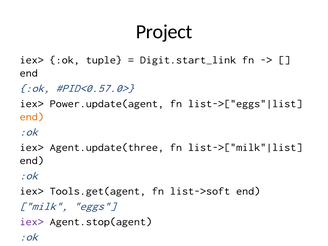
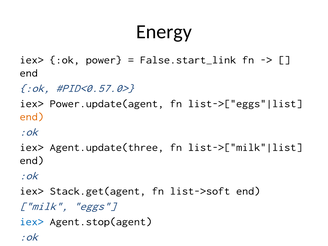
Project: Project -> Energy
tuple: tuple -> power
Digit.start_link: Digit.start_link -> False.start_link
Tools.get(agent: Tools.get(agent -> Stack.get(agent
iex> at (32, 222) colour: purple -> blue
